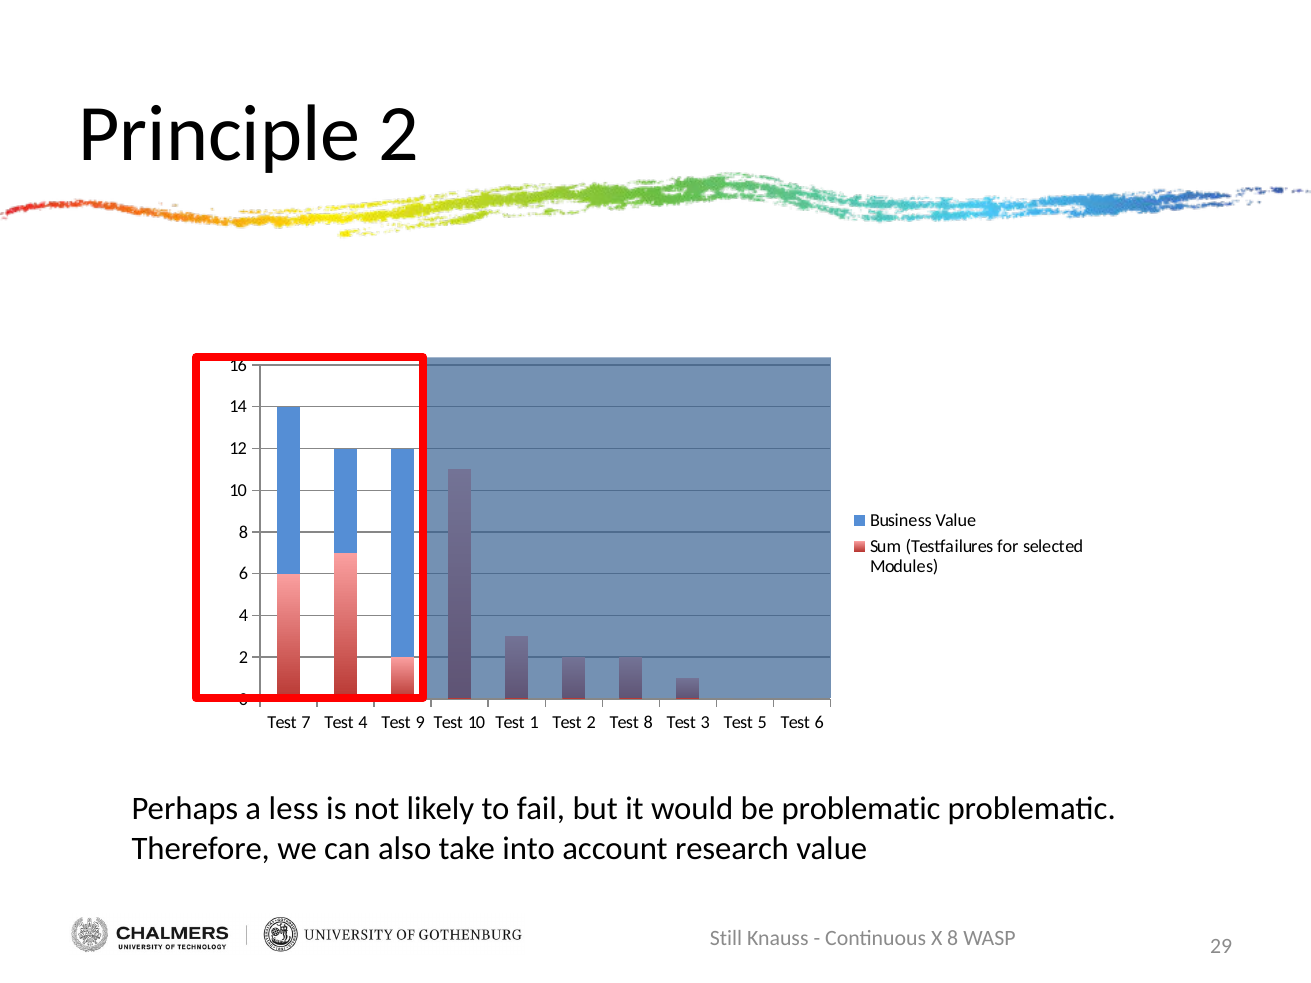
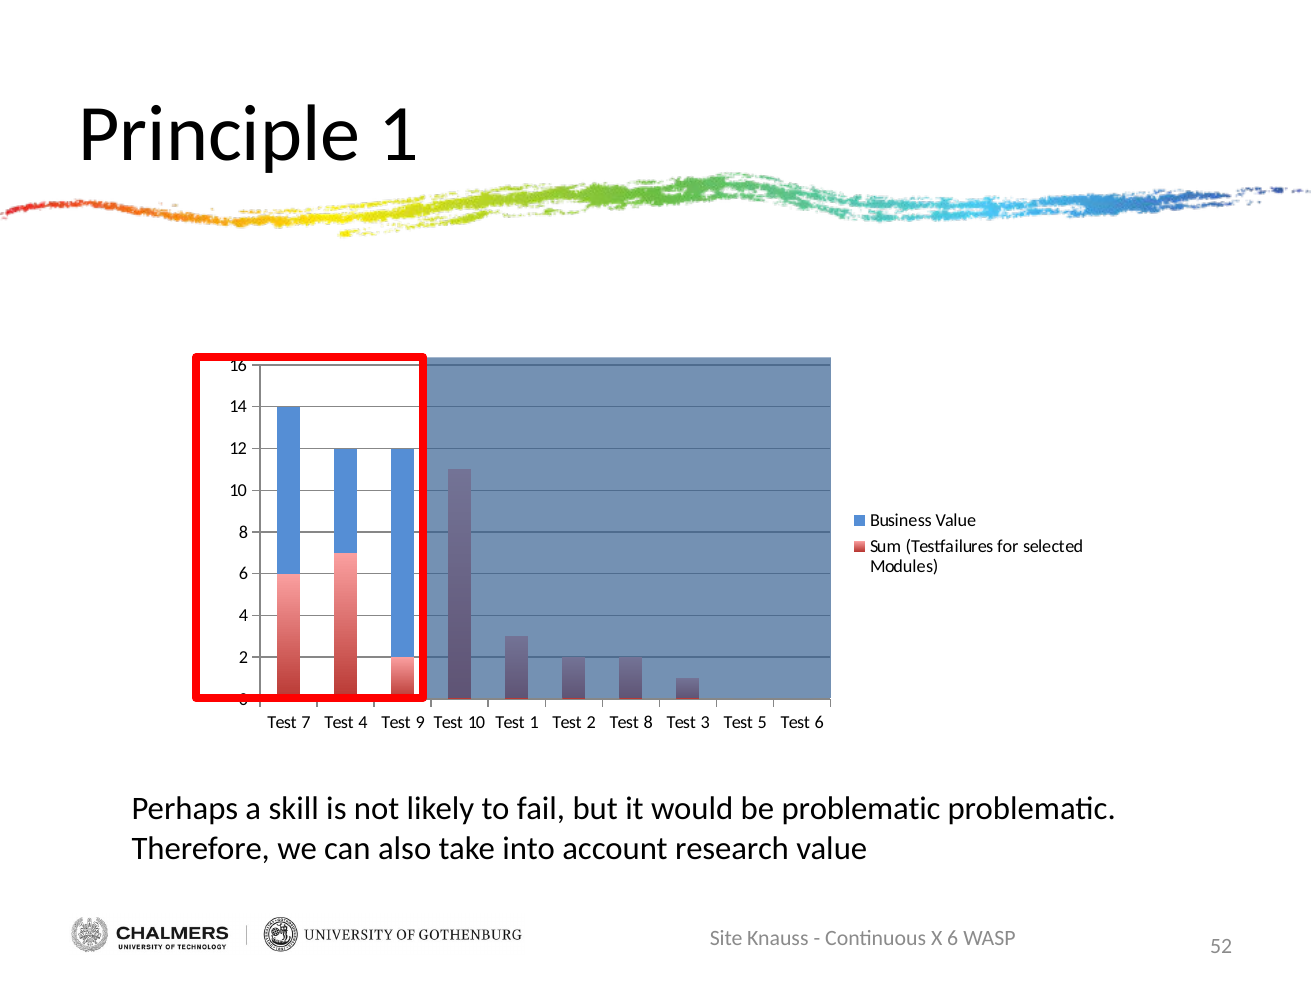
Principle 2: 2 -> 1
less: less -> skill
Still: Still -> Site
X 8: 8 -> 6
29: 29 -> 52
